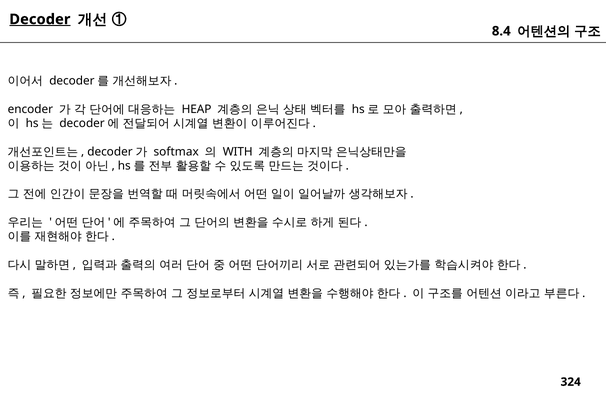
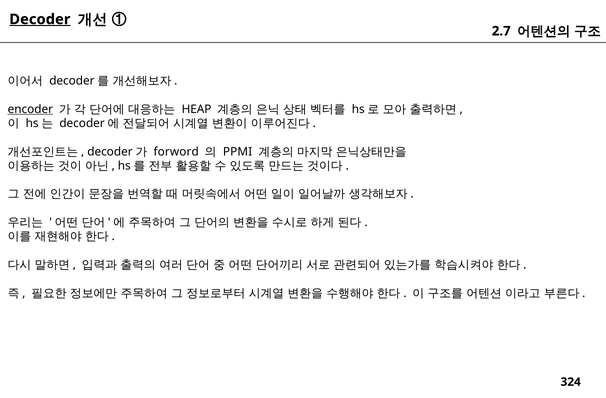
8.4: 8.4 -> 2.7
encoder underline: none -> present
softmax: softmax -> forword
WITH: WITH -> PPMI
